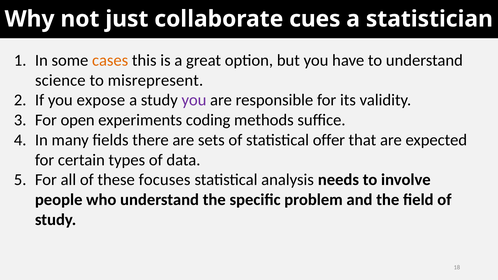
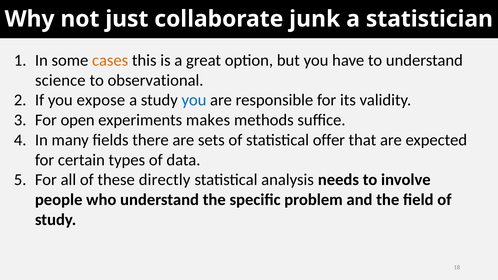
cues: cues -> junk
misrepresent: misrepresent -> observational
you at (194, 100) colour: purple -> blue
coding: coding -> makes
focuses: focuses -> directly
